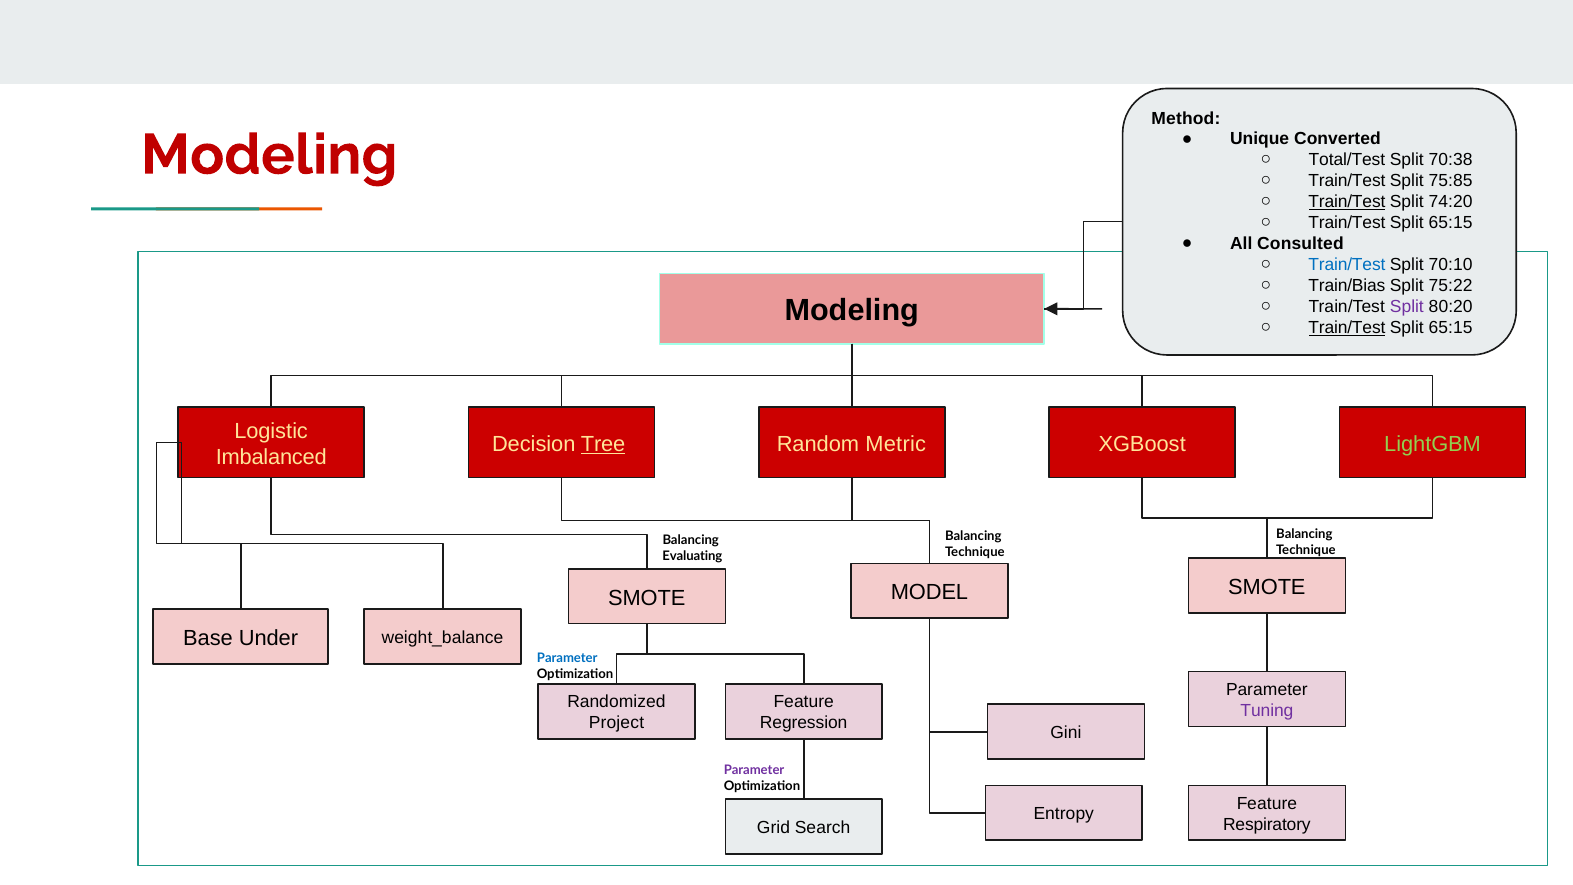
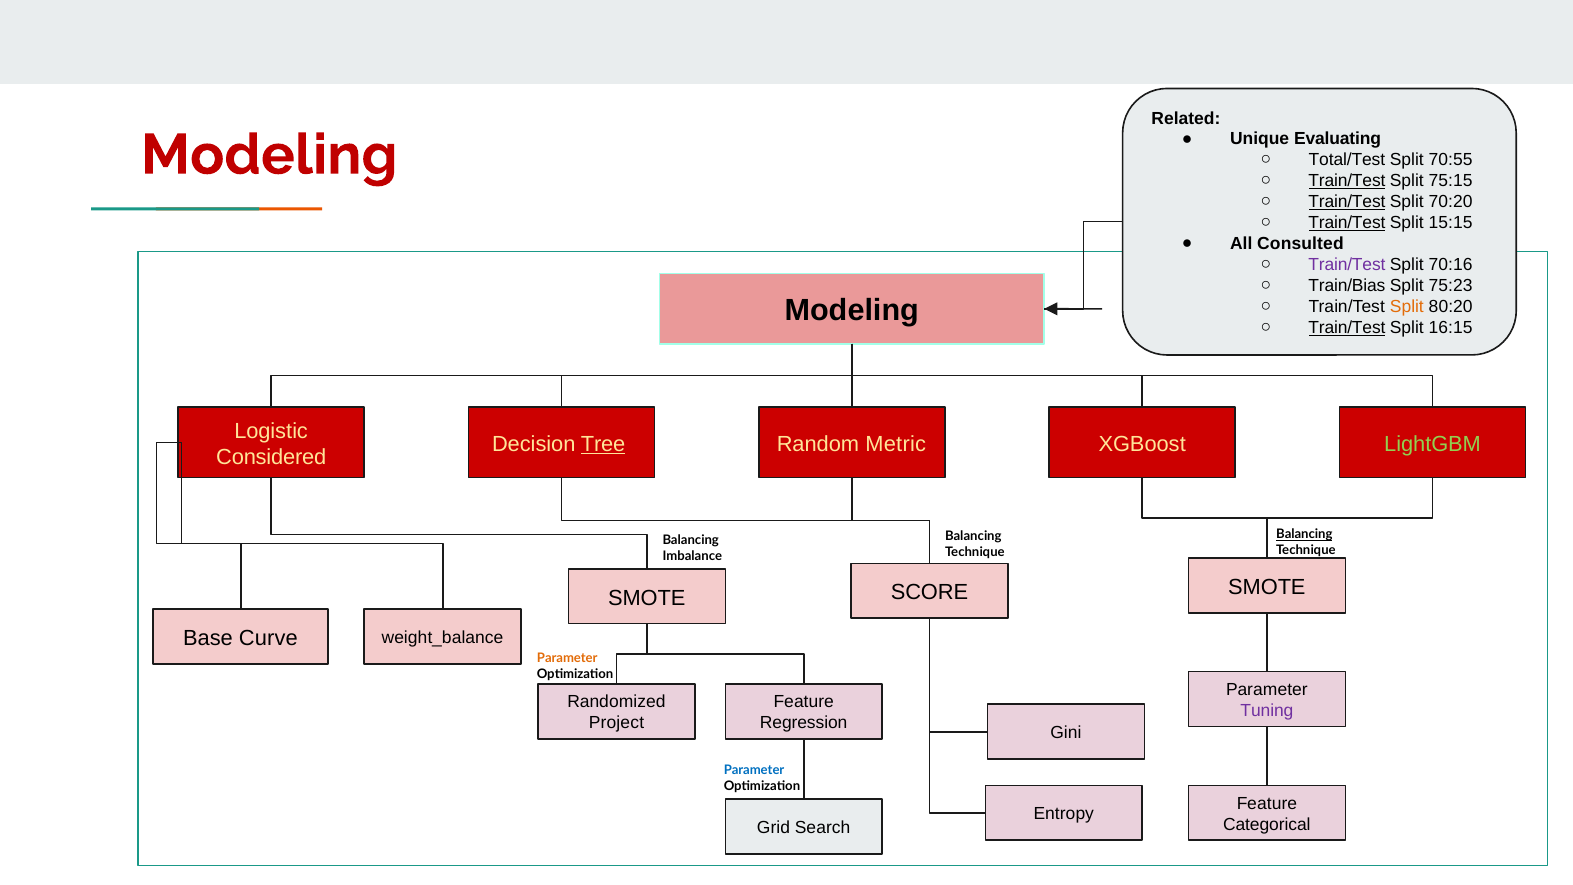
Method: Method -> Related
Converted: Converted -> Evaluating
70:38: 70:38 -> 70:55
Train/Test at (1347, 181) underline: none -> present
75:85: 75:85 -> 75:15
74:20: 74:20 -> 70:20
Train/Test at (1347, 223) underline: none -> present
65:15 at (1451, 223): 65:15 -> 15:15
Train/Test at (1347, 265) colour: blue -> purple
70:10: 70:10 -> 70:16
75:22: 75:22 -> 75:23
Split at (1407, 307) colour: purple -> orange
65:15 at (1451, 328): 65:15 -> 16:15
Imbalanced: Imbalanced -> Considered
Balancing at (1304, 534) underline: none -> present
Evaluating: Evaluating -> Imbalance
MODEL: MODEL -> SCORE
Under: Under -> Curve
Parameter at (567, 658) colour: blue -> orange
Parameter at (754, 770) colour: purple -> blue
Respiratory: Respiratory -> Categorical
